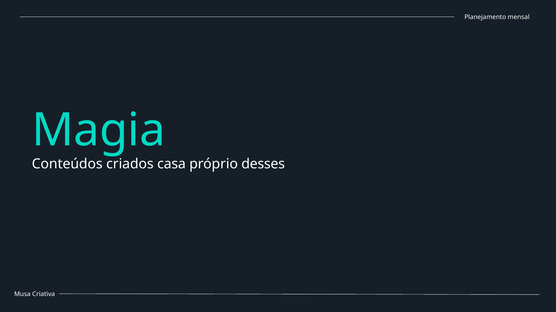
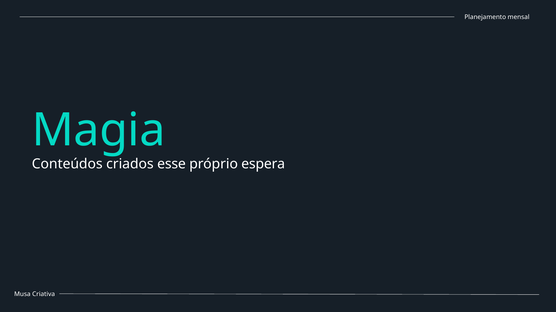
casa: casa -> esse
desses: desses -> espera
